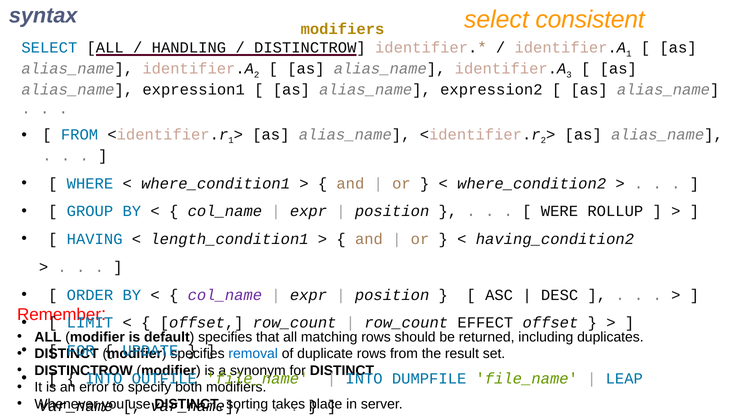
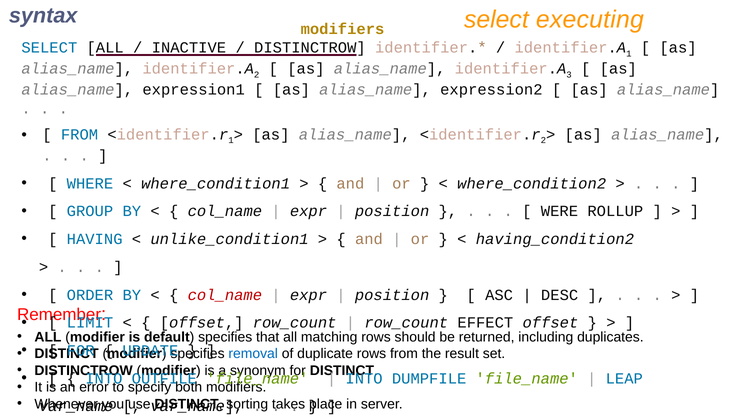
consistent: consistent -> executing
HANDLING: HANDLING -> INACTIVE
length_condition1: length_condition1 -> unlike_condition1
col_name at (225, 295) colour: purple -> red
